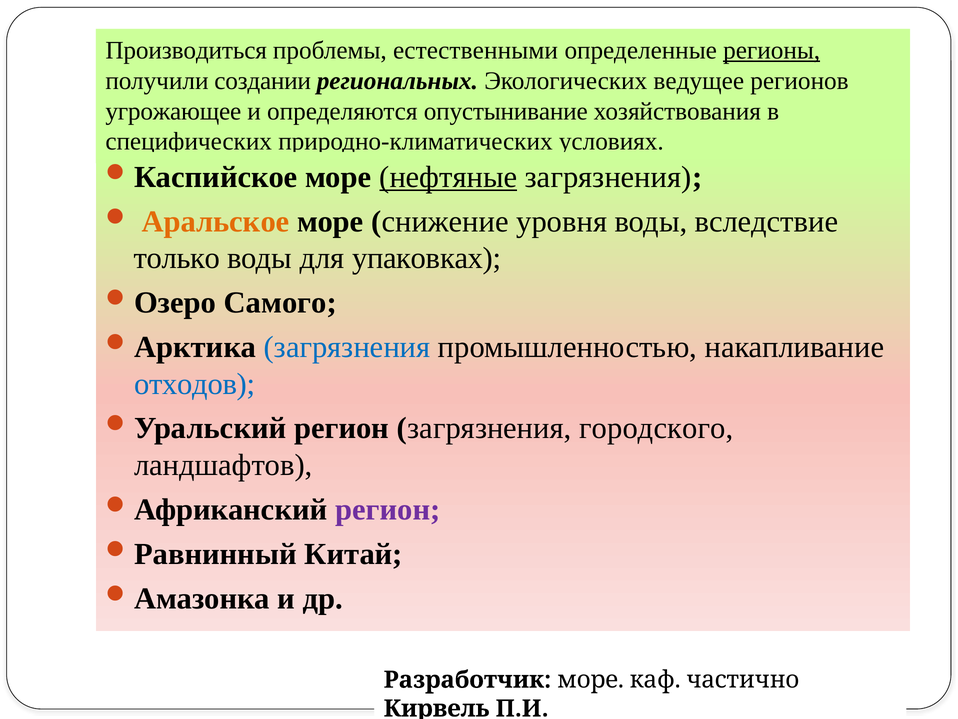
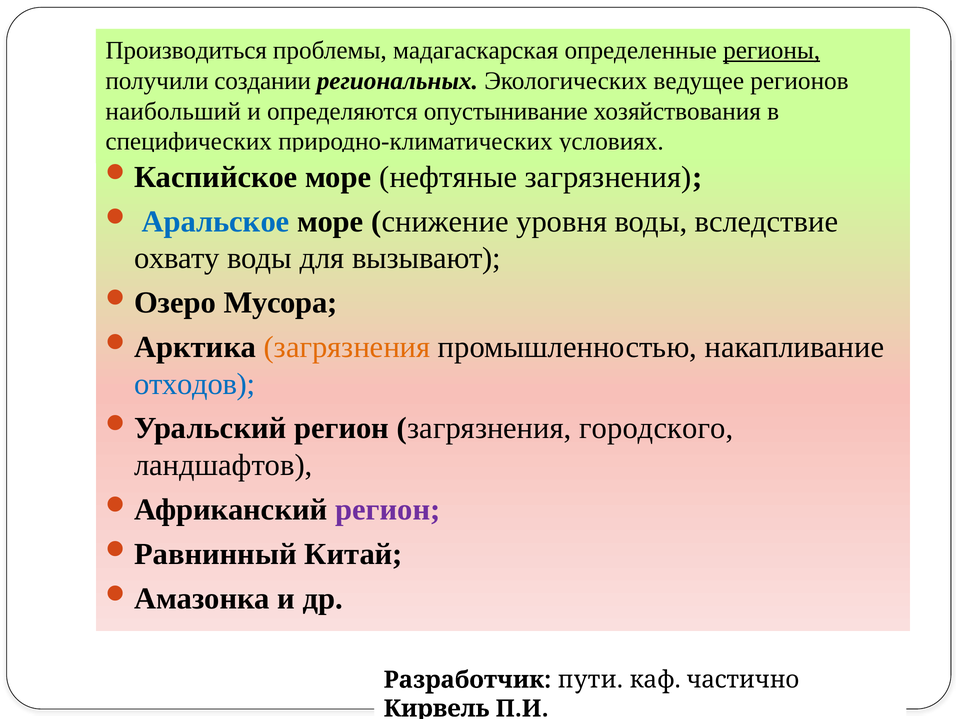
естественными: естественными -> мадагаскарская
угрожающее: угрожающее -> наибольший
нефтяные underline: present -> none
Аральское colour: orange -> blue
только: только -> охвату
упаковках: упаковках -> вызывают
Самого: Самого -> Мусора
загрязнения at (347, 347) colour: blue -> orange
Разработчик море: море -> пути
